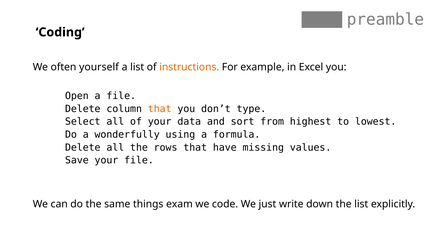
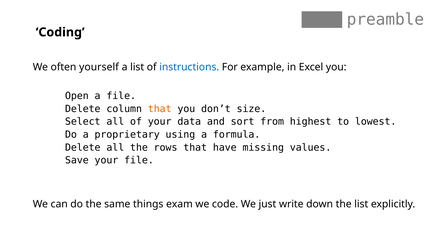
instructions colour: orange -> blue
type: type -> size
wonderfully: wonderfully -> proprietary
